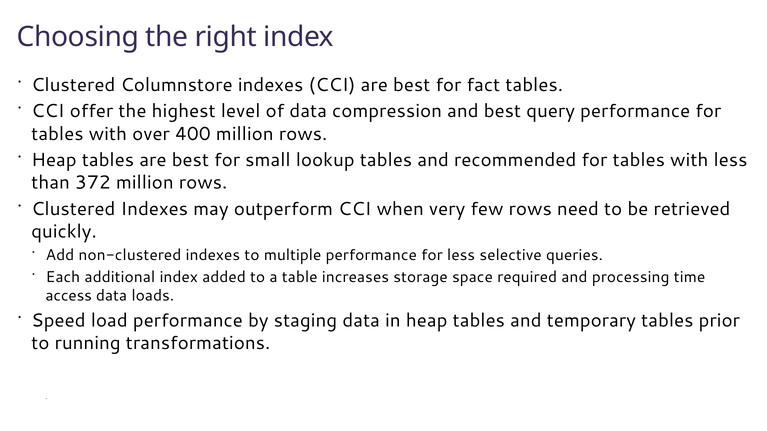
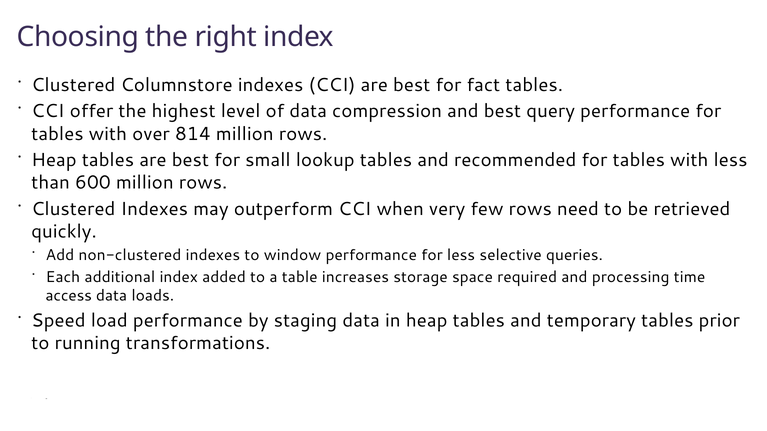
400: 400 -> 814
372: 372 -> 600
multiple: multiple -> window
